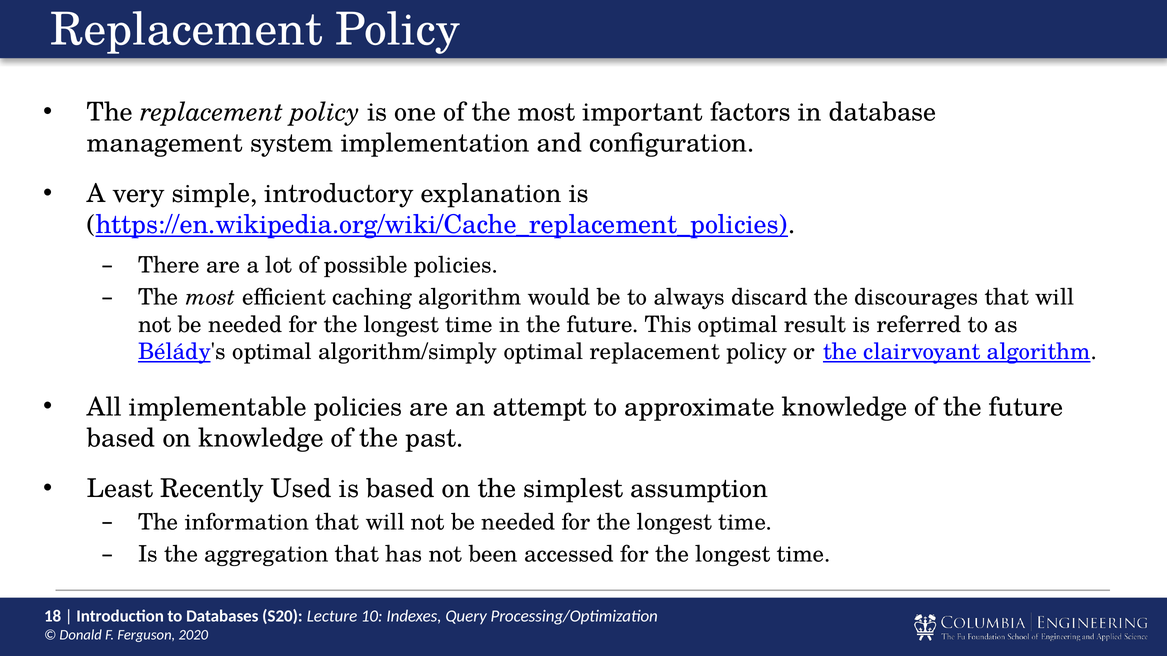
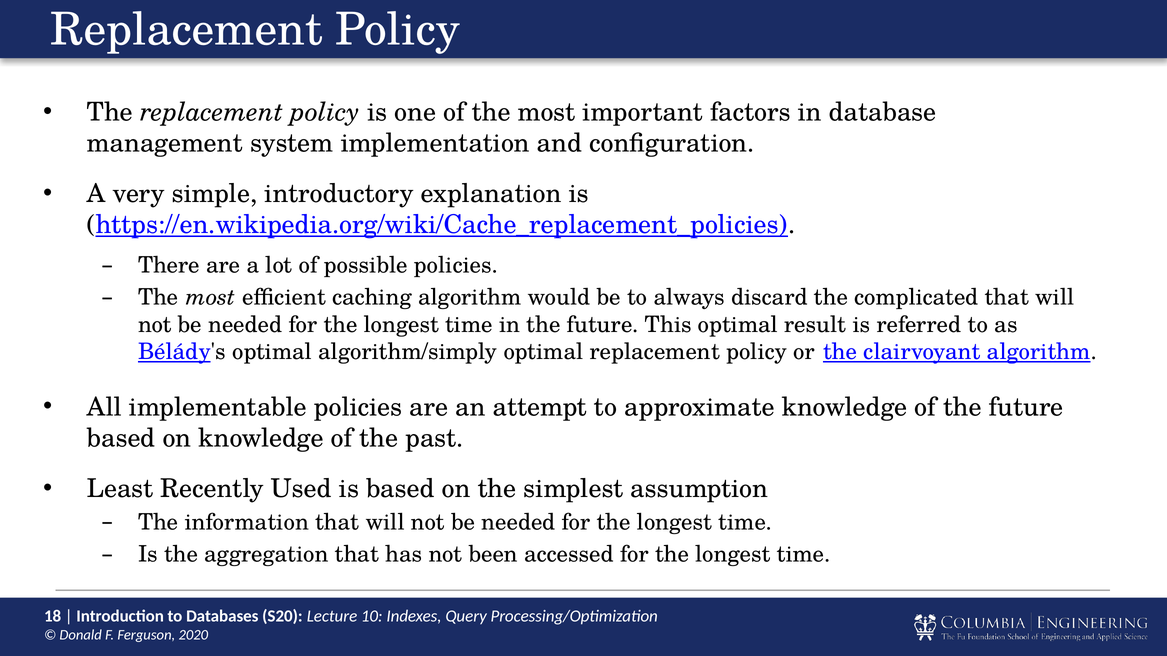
discourages: discourages -> complicated
